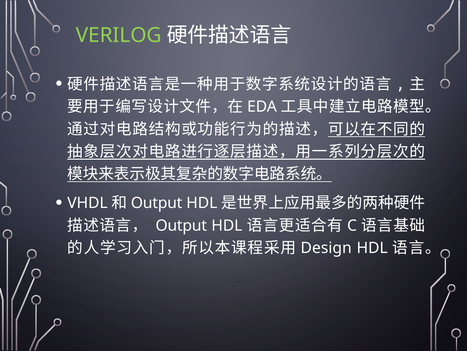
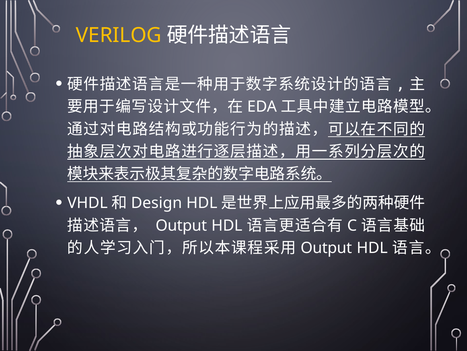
VERILOG colour: light green -> yellow
Output at (157, 203): Output -> Design
Design at (326, 247): Design -> Output
